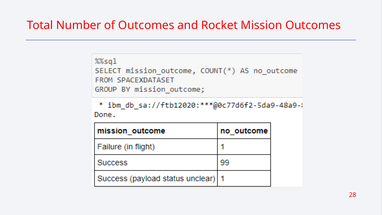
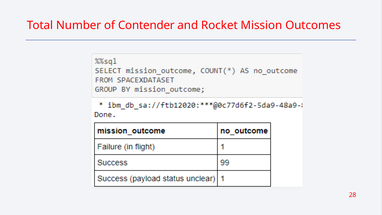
of Outcomes: Outcomes -> Contender
